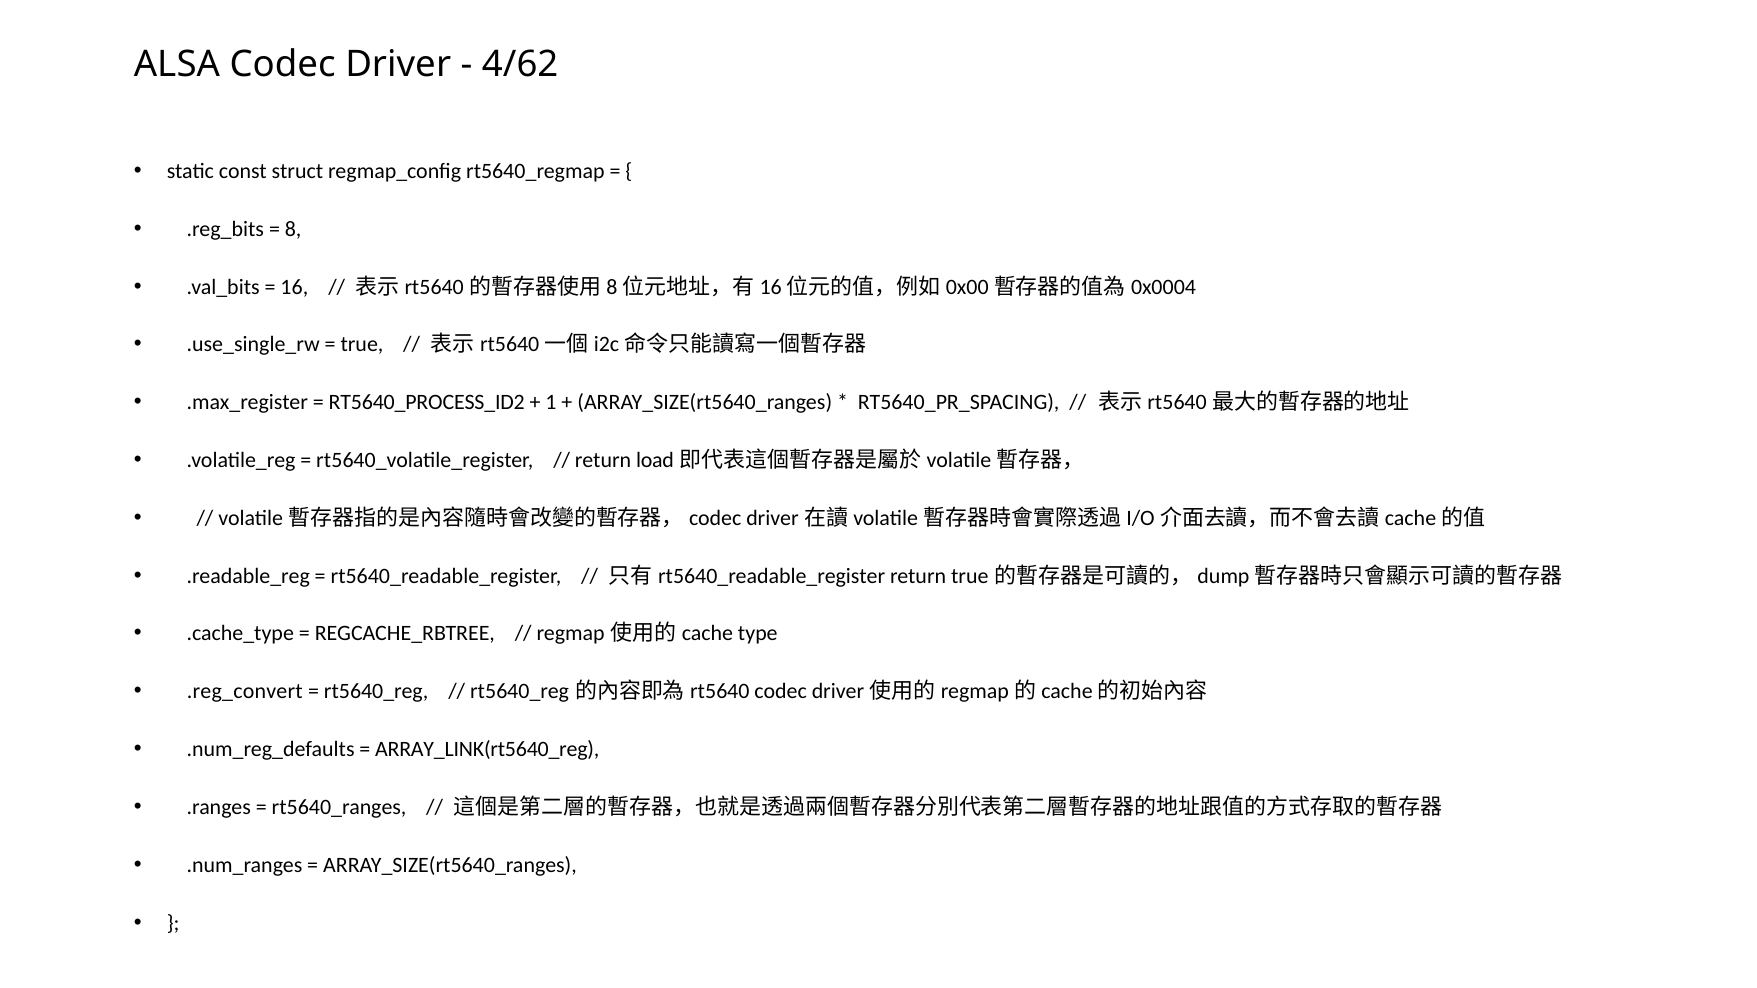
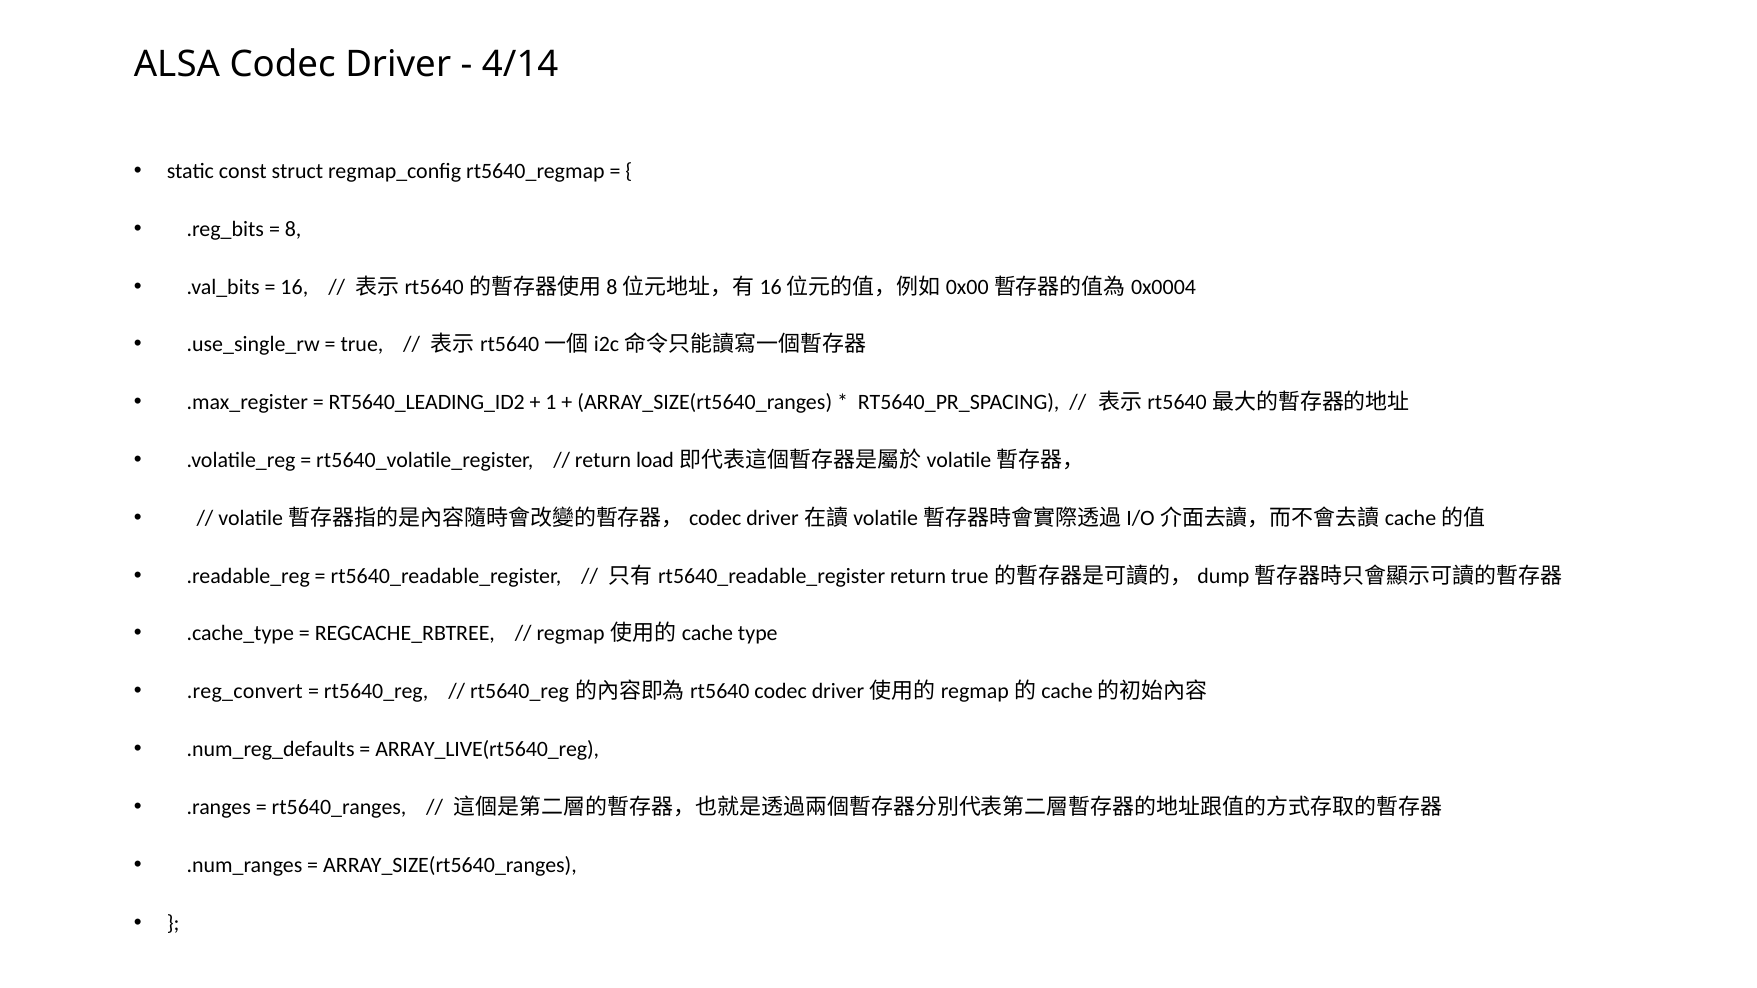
4/62: 4/62 -> 4/14
RT5640_PROCESS_ID2: RT5640_PROCESS_ID2 -> RT5640_LEADING_ID2
ARRAY_LINK(rt5640_reg: ARRAY_LINK(rt5640_reg -> ARRAY_LIVE(rt5640_reg
